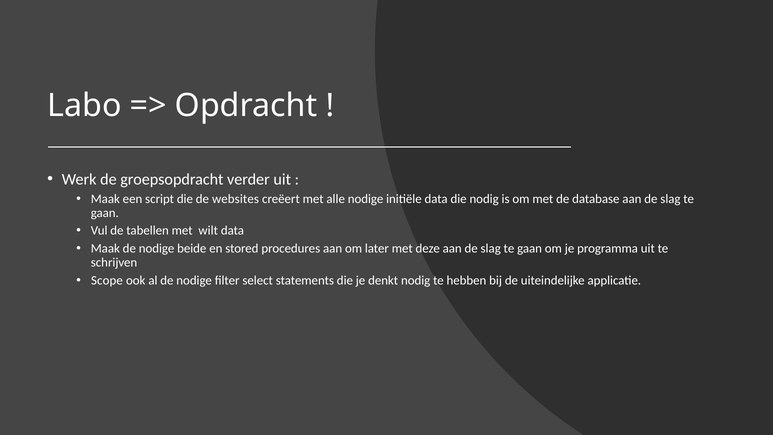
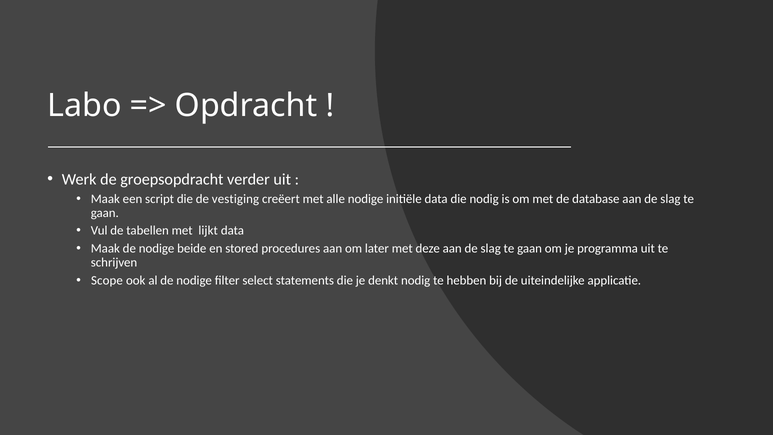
websites: websites -> vestiging
wilt: wilt -> lijkt
